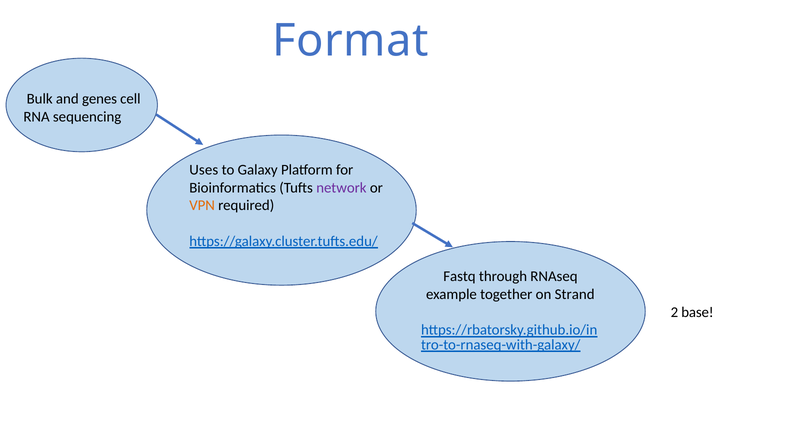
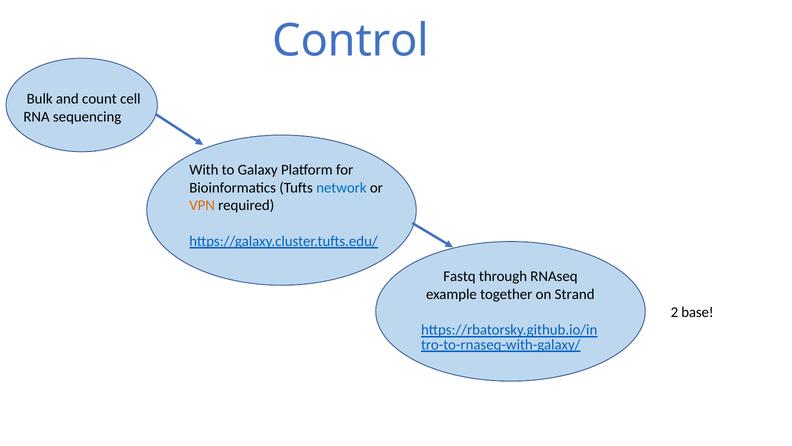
Format: Format -> Control
genes: genes -> count
Uses: Uses -> With
network colour: purple -> blue
